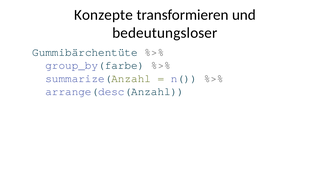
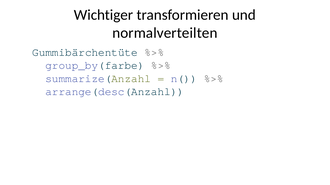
Konzepte: Konzepte -> Wichtiger
bedeutungsloser: bedeutungsloser -> normalverteilten
